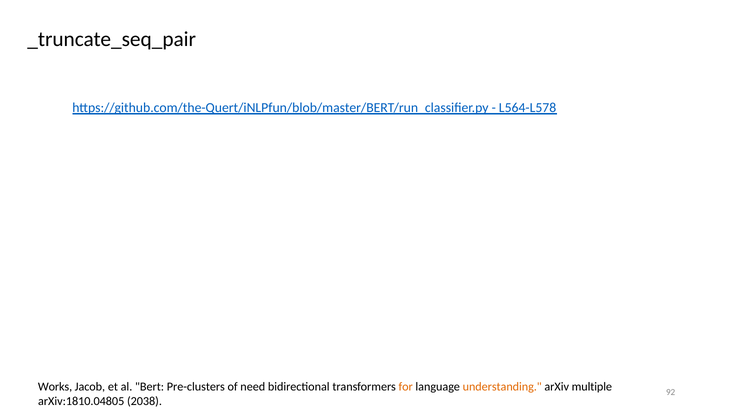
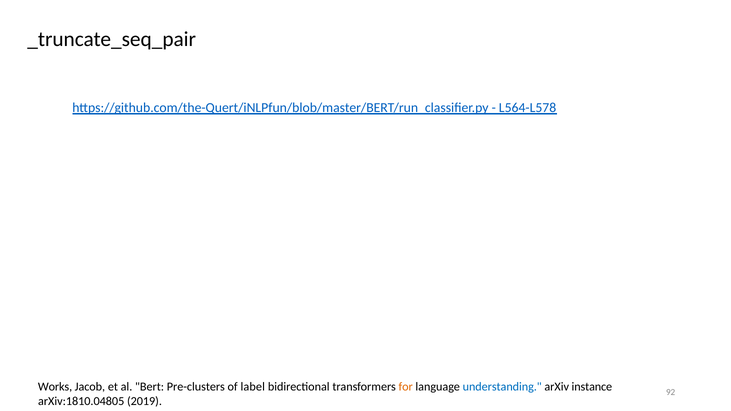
need: need -> label
understanding colour: orange -> blue
multiple: multiple -> instance
2038: 2038 -> 2019
